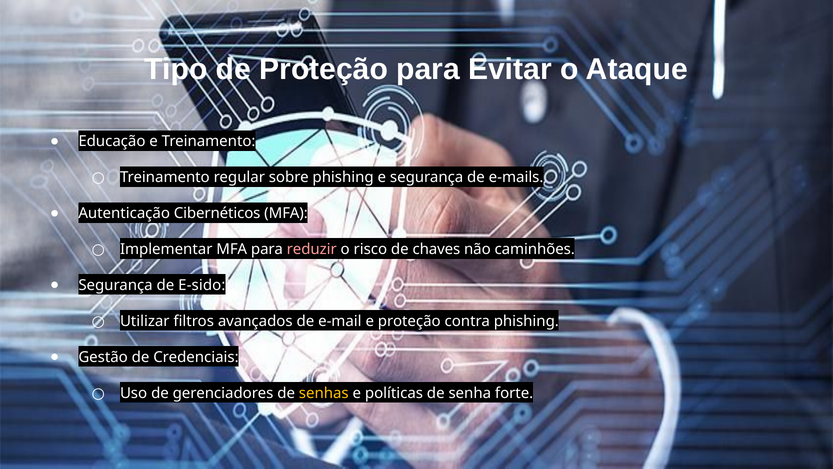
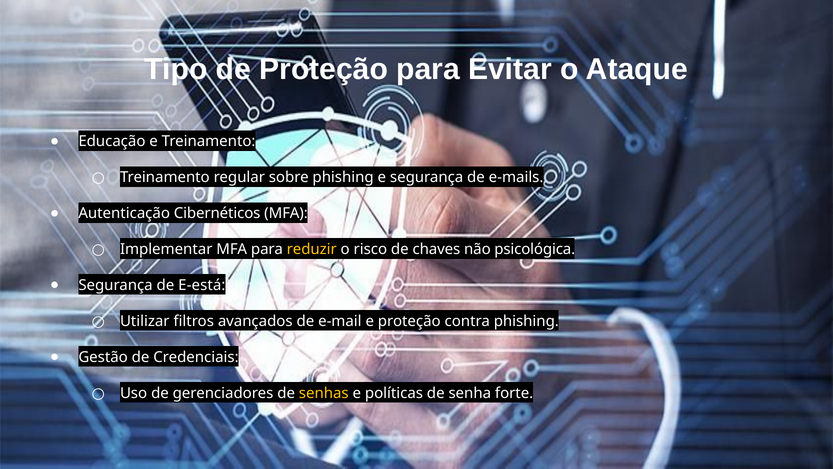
reduzir colour: pink -> yellow
caminhões: caminhões -> psicológica
E-sido: E-sido -> E-está
